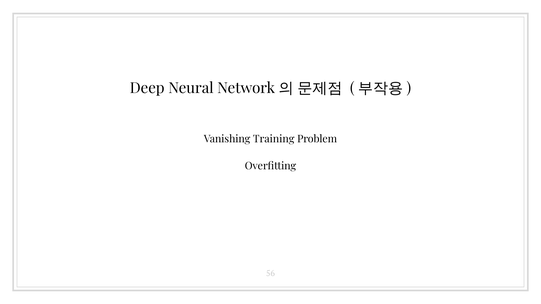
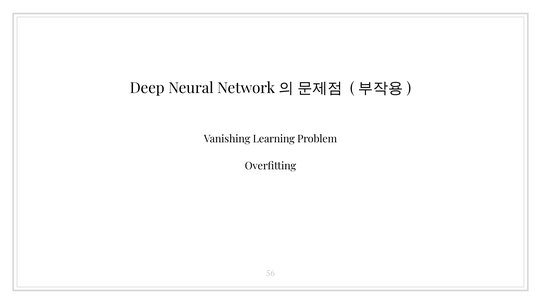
Training: Training -> Learning
